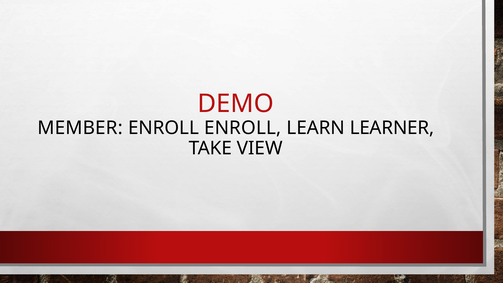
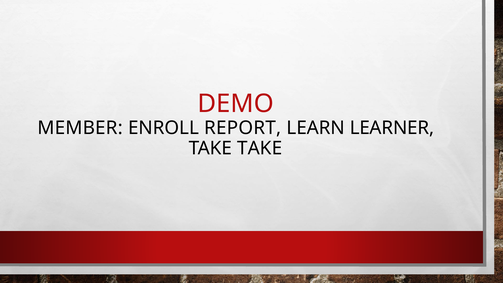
ENROLL ENROLL: ENROLL -> REPORT
TAKE VIEW: VIEW -> TAKE
